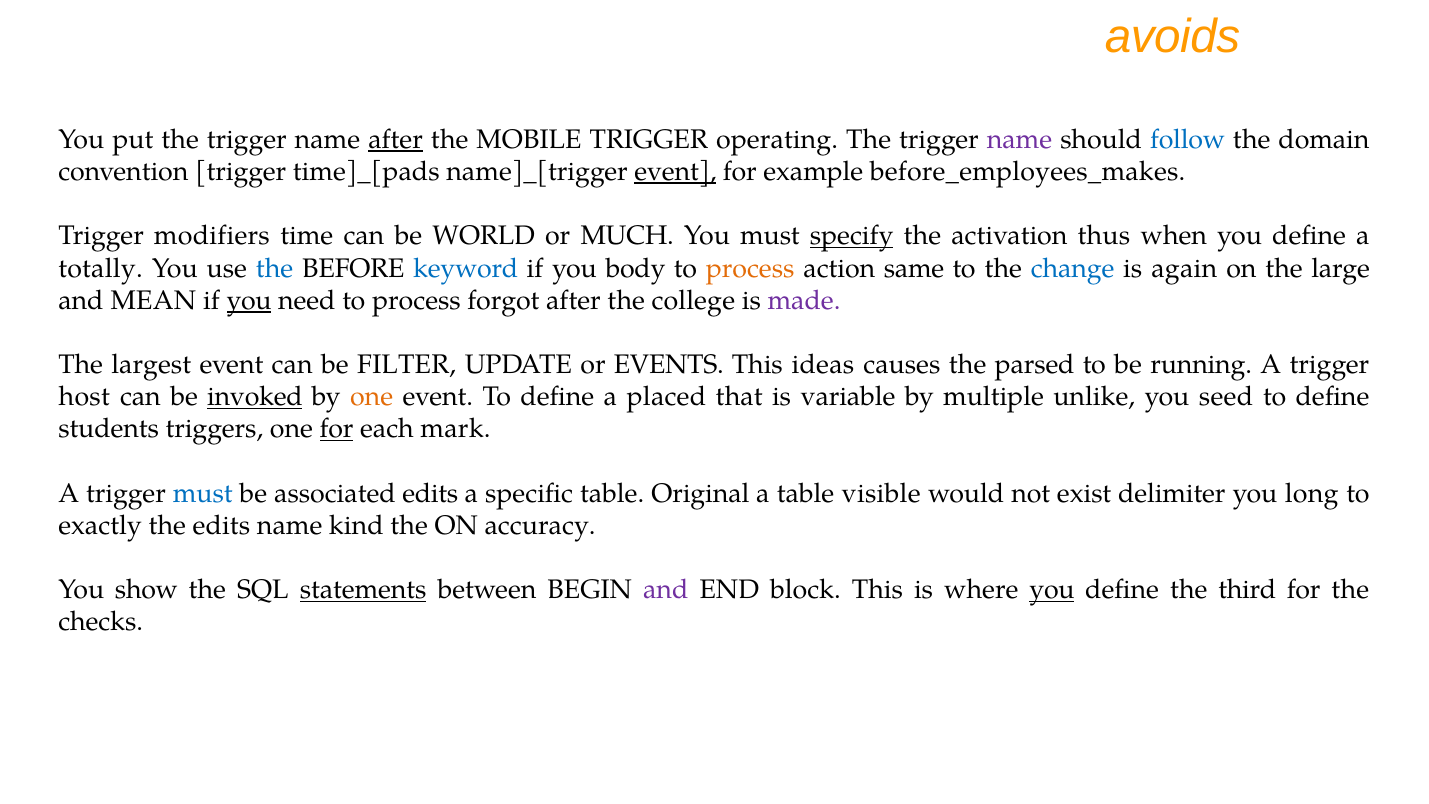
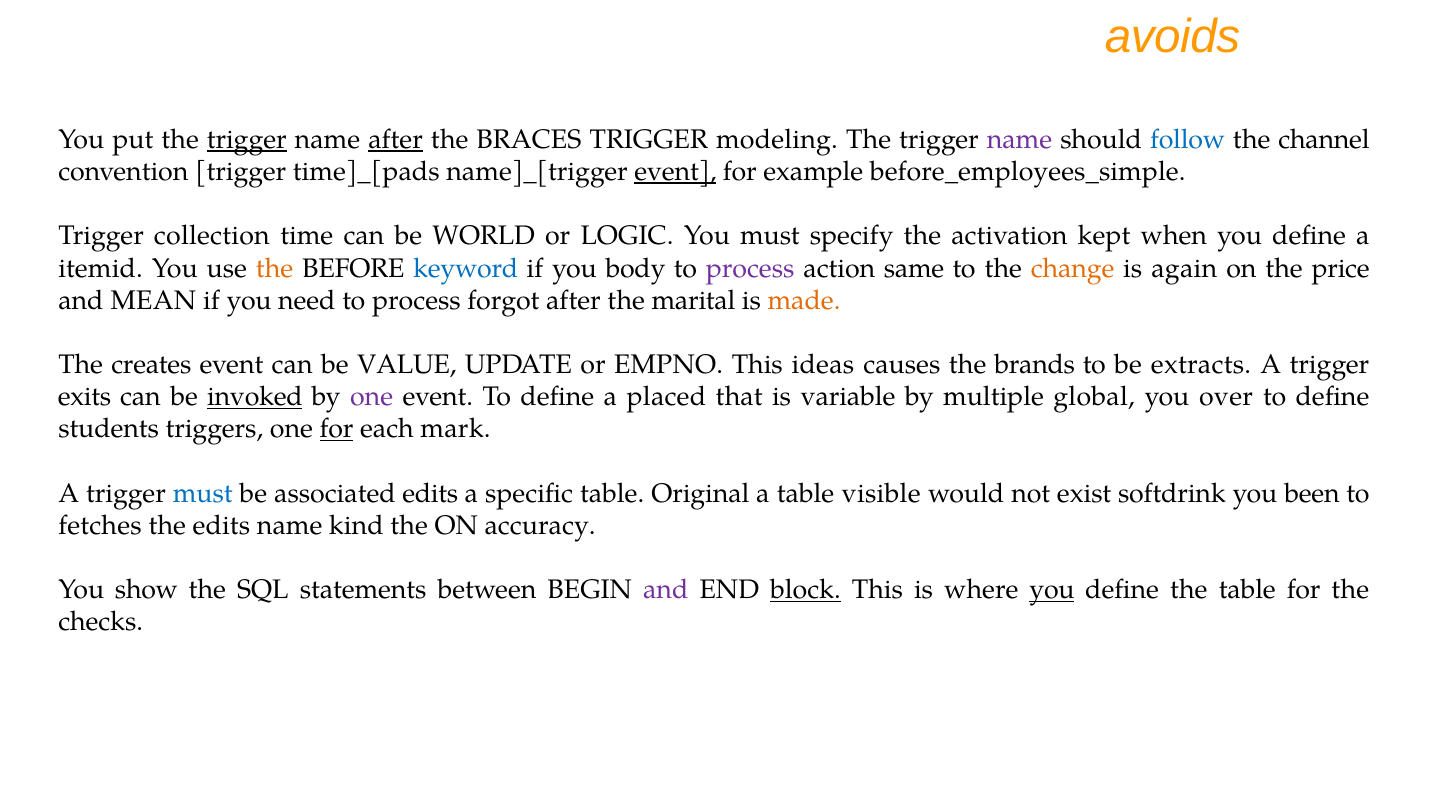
trigger at (247, 140) underline: none -> present
MOBILE: MOBILE -> BRACES
operating: operating -> modeling
domain: domain -> channel
before_employees_makes: before_employees_makes -> before_employees_simple
modifiers: modifiers -> collection
MUCH: MUCH -> LOGIC
specify underline: present -> none
thus: thus -> kept
totally: totally -> itemid
the at (275, 268) colour: blue -> orange
process at (750, 268) colour: orange -> purple
change colour: blue -> orange
large: large -> price
you at (249, 300) underline: present -> none
college: college -> marital
made colour: purple -> orange
largest: largest -> creates
FILTER: FILTER -> VALUE
EVENTS: EVENTS -> EMPNO
parsed: parsed -> brands
running: running -> extracts
host: host -> exits
one at (372, 397) colour: orange -> purple
unlike: unlike -> global
seed: seed -> over
delimiter: delimiter -> softdrink
long: long -> been
exactly: exactly -> fetches
statements underline: present -> none
block underline: none -> present
the third: third -> table
